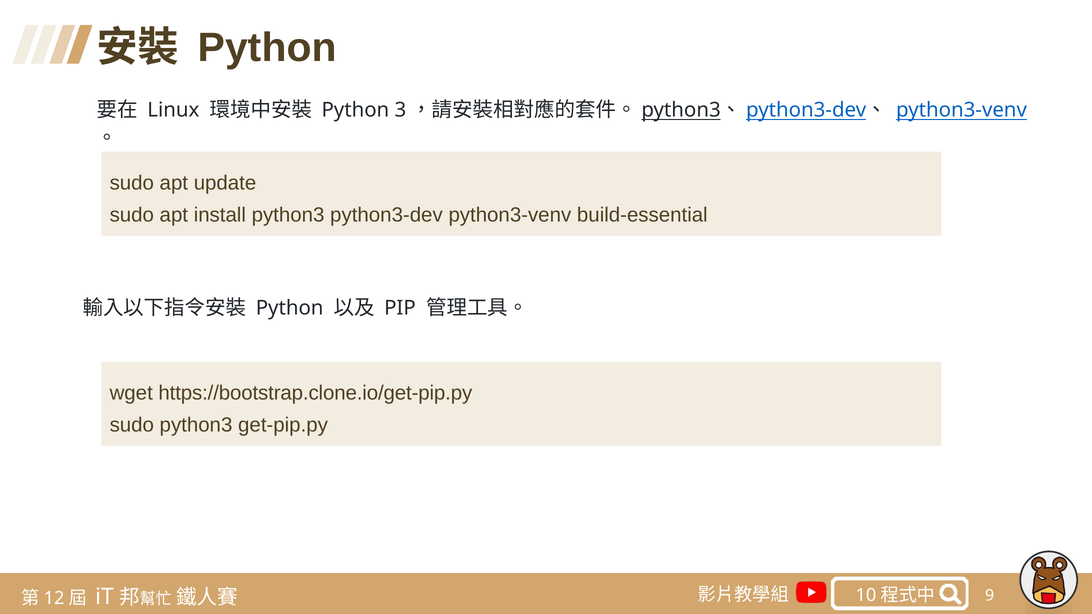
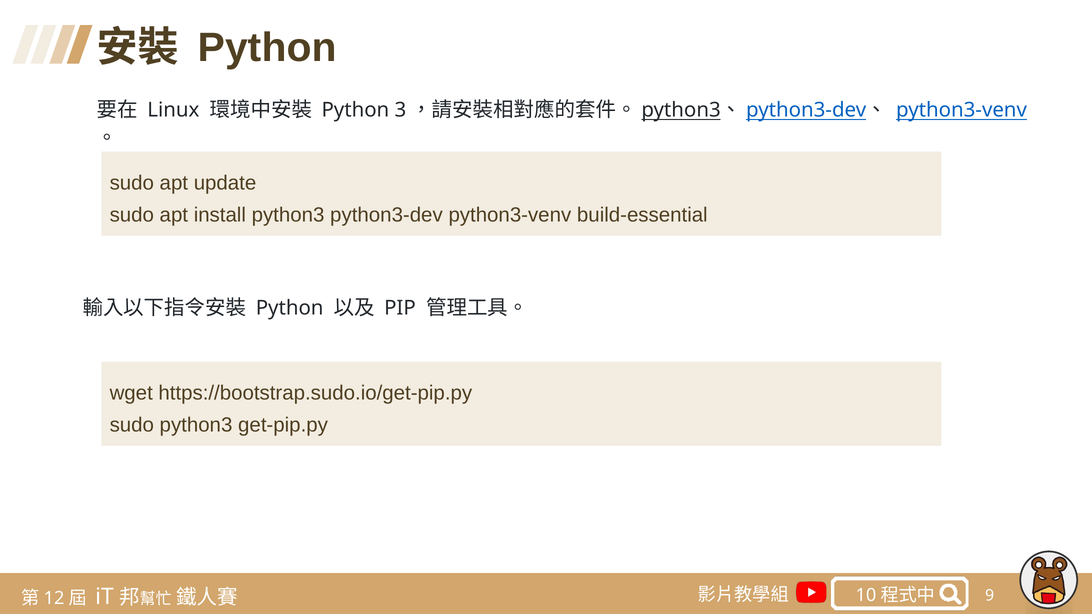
https://bootstrap.clone.io/get-pip.py: https://bootstrap.clone.io/get-pip.py -> https://bootstrap.sudo.io/get-pip.py
